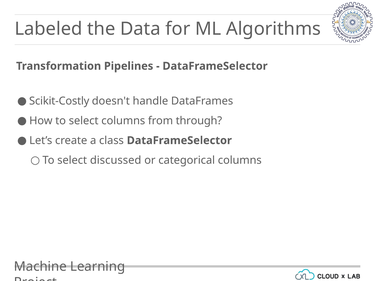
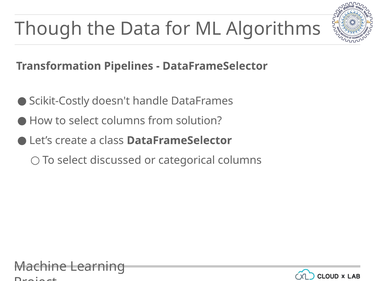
Labeled: Labeled -> Though
through: through -> solution
